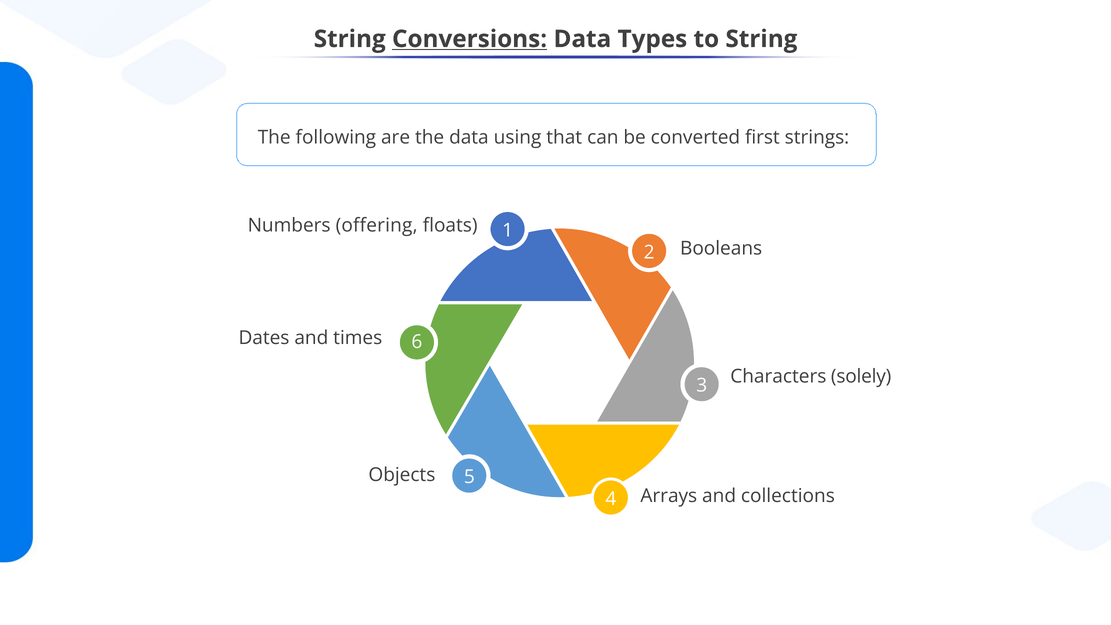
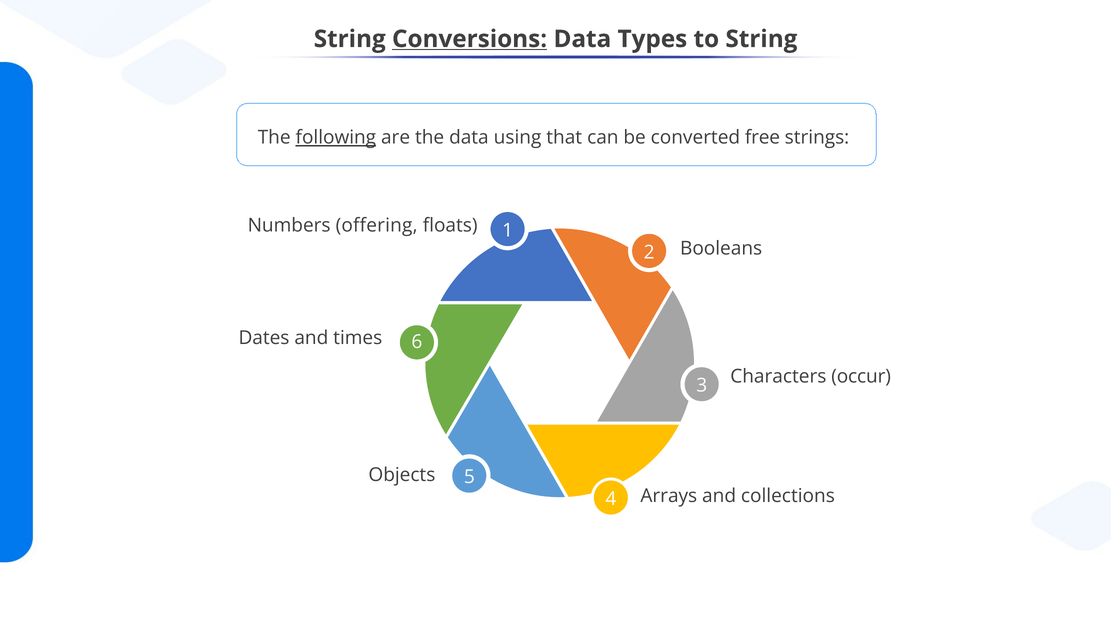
following underline: none -> present
first: first -> free
solely: solely -> occur
